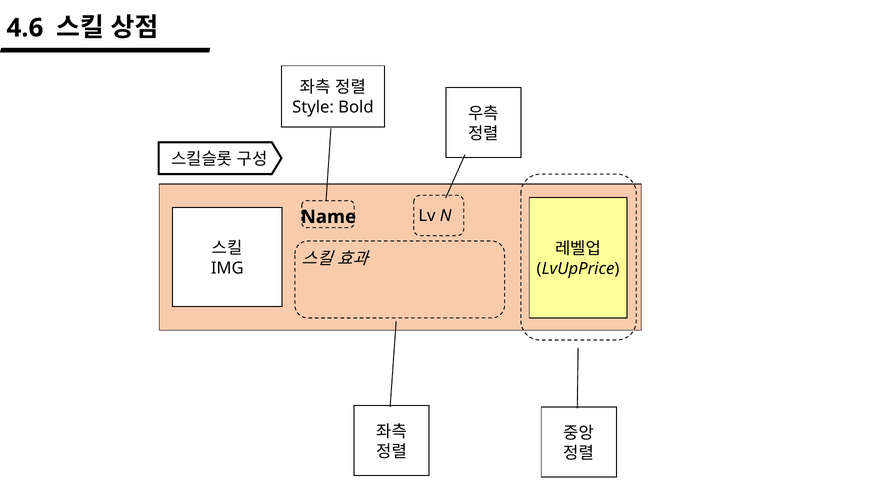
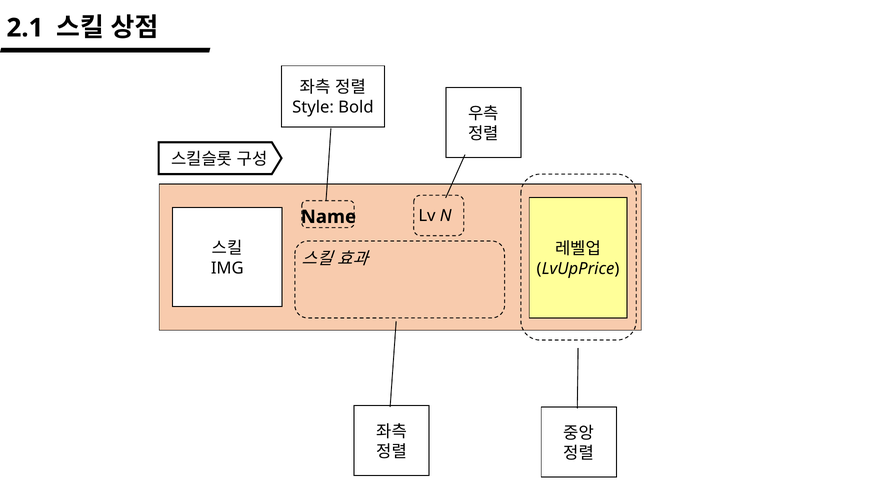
4.6: 4.6 -> 2.1
